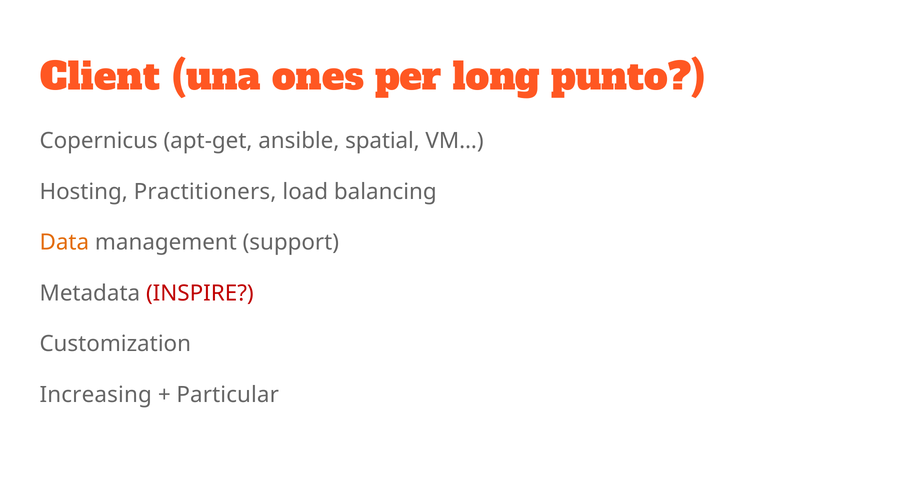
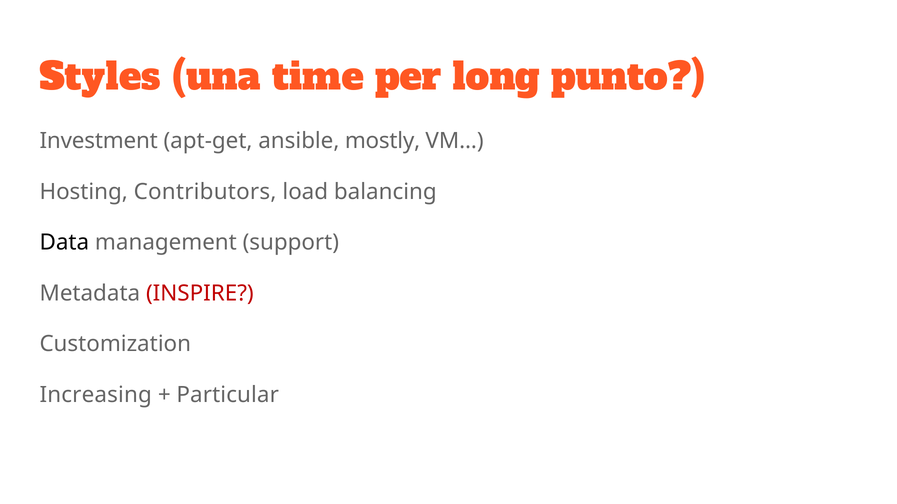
Client: Client -> Styles
ones: ones -> time
Copernicus: Copernicus -> Investment
spatial: spatial -> mostly
Practitioners: Practitioners -> Contributors
Data colour: orange -> black
